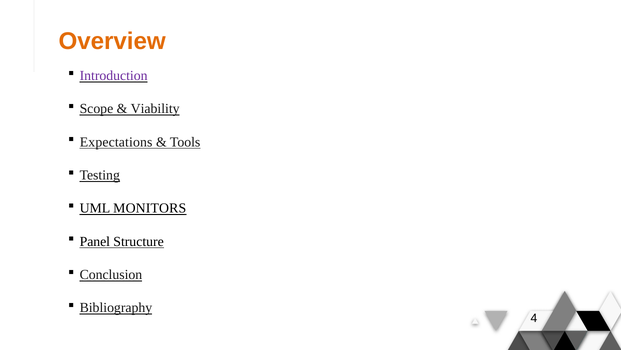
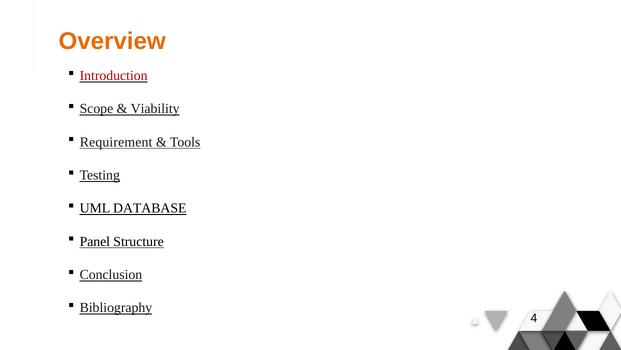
Introduction colour: purple -> red
Expectations: Expectations -> Requirement
MONITORS: MONITORS -> DATABASE
